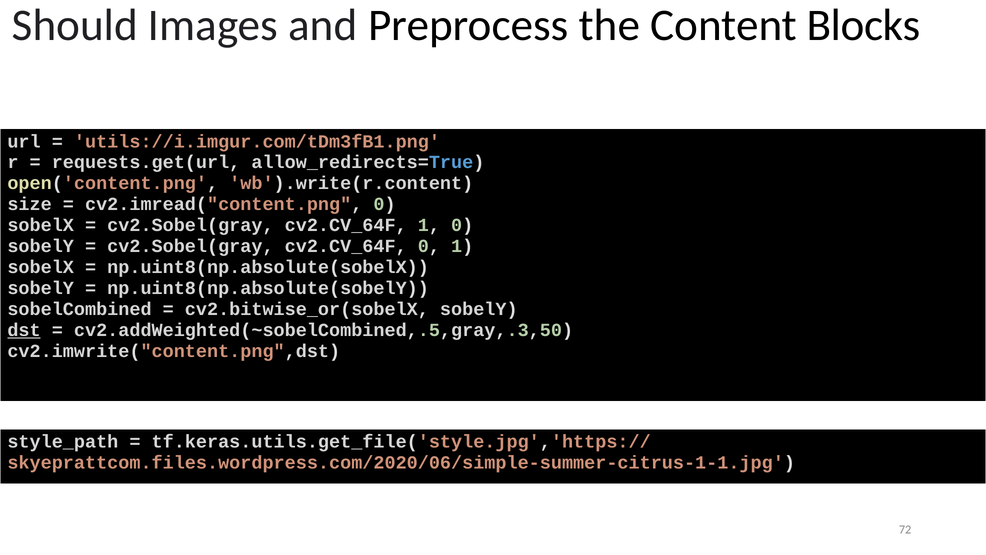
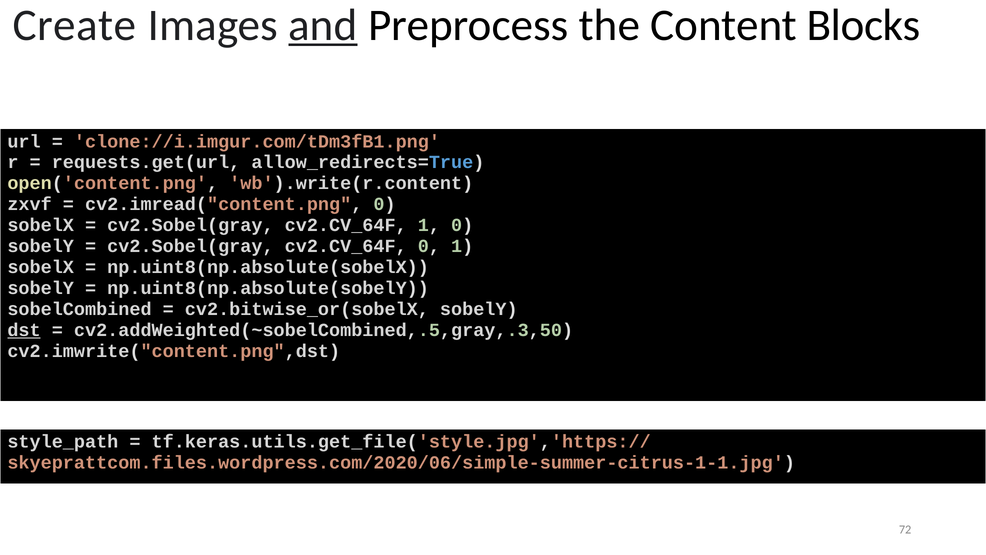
Should: Should -> Create
and underline: none -> present
utils://i.imgur.com/tDm3fB1.png: utils://i.imgur.com/tDm3fB1.png -> clone://i.imgur.com/tDm3fB1.png
size: size -> zxvf
